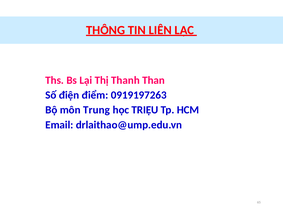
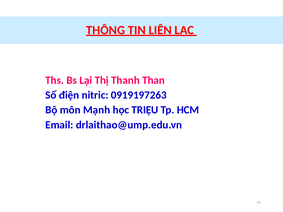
điểm: điểm -> nitric
Trung: Trung -> Mạnh
